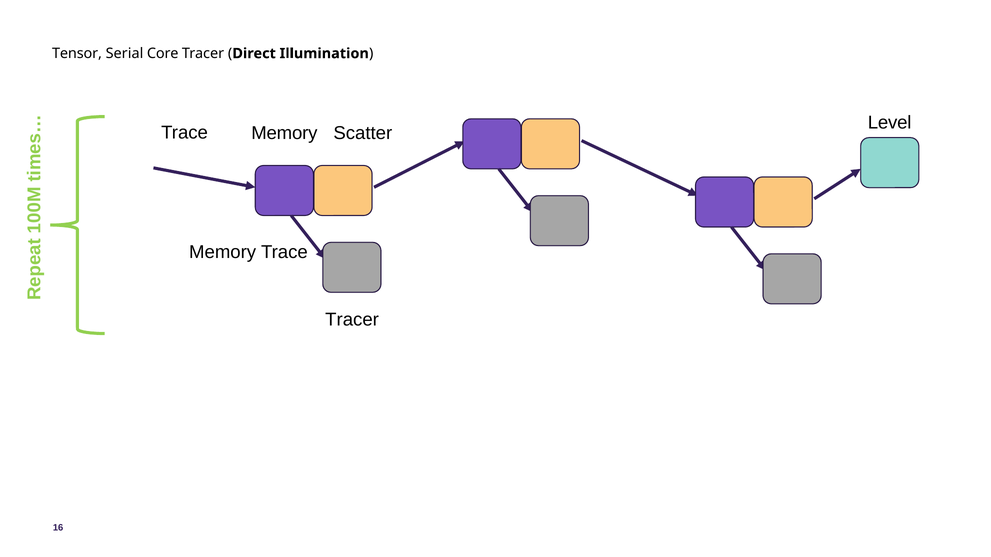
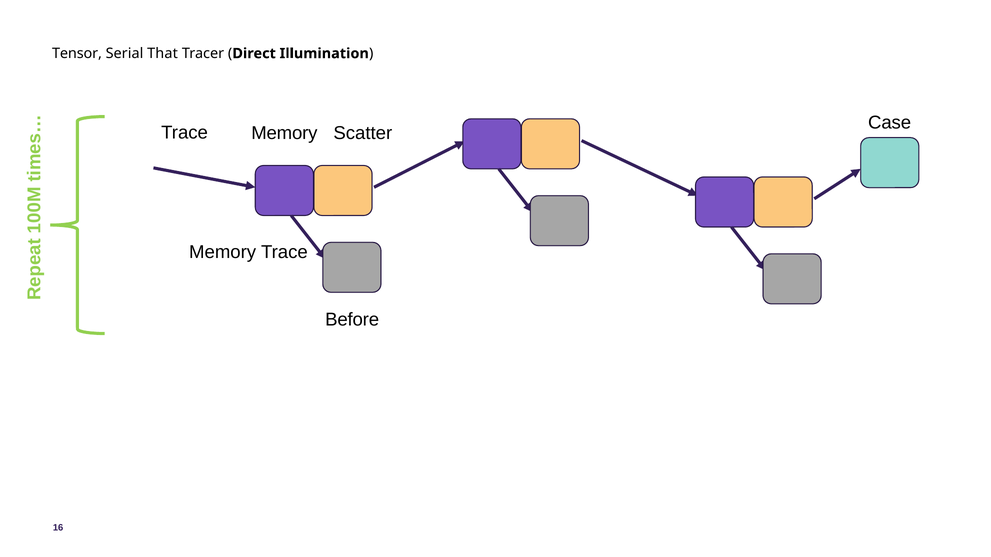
Core: Core -> That
Level: Level -> Case
Tracer at (352, 320): Tracer -> Before
